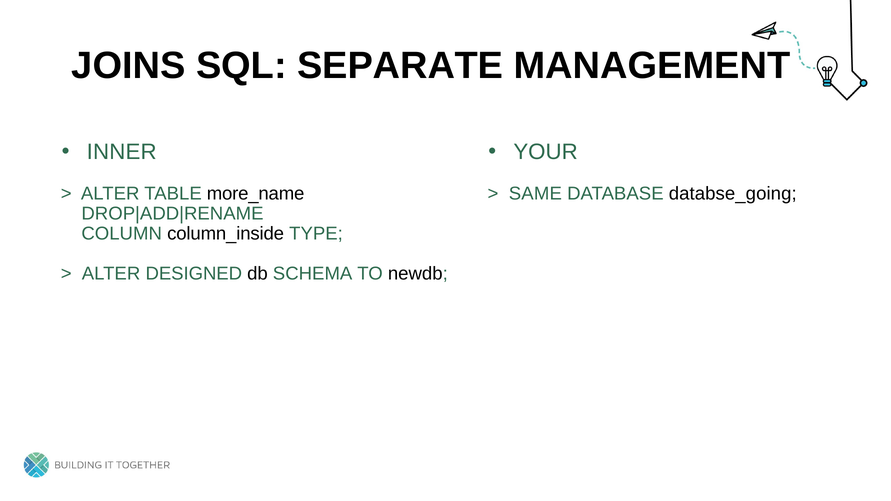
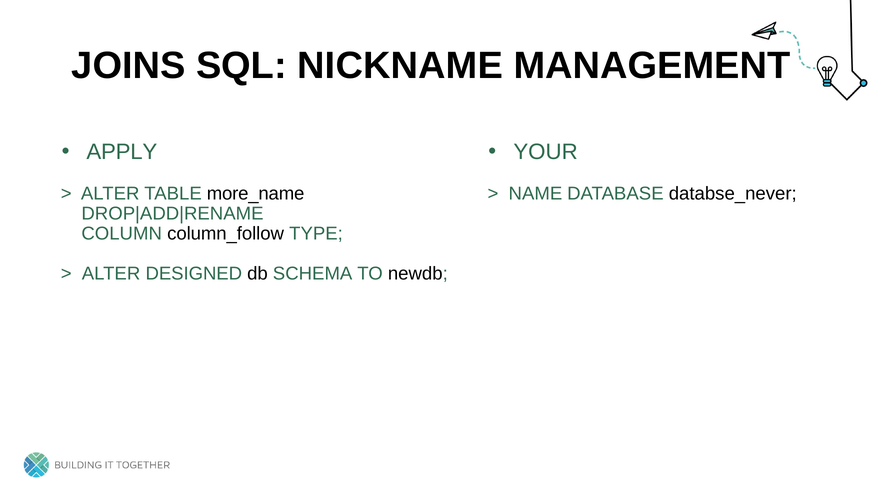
SEPARATE: SEPARATE -> NICKNAME
INNER: INNER -> APPLY
SAME: SAME -> NAME
databse_going: databse_going -> databse_never
column_inside: column_inside -> column_follow
